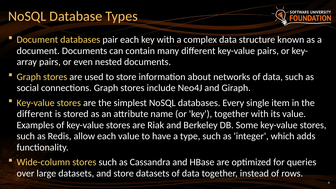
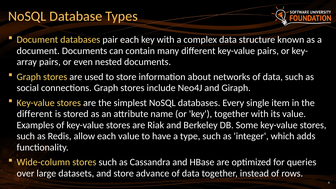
store datasets: datasets -> advance
